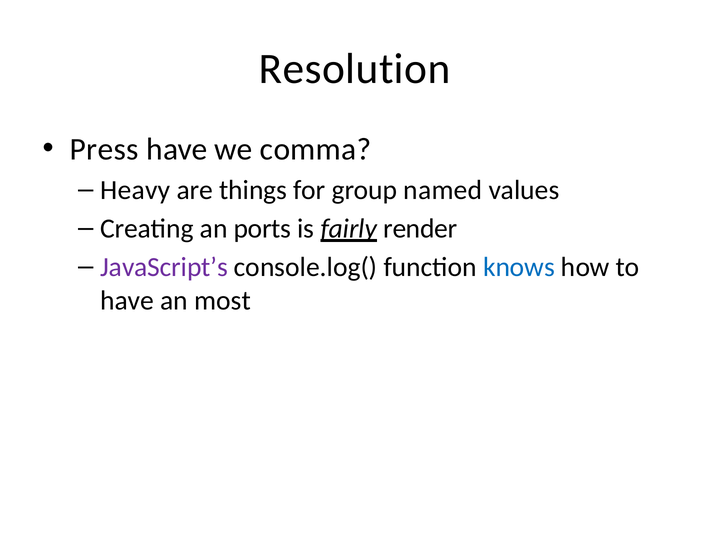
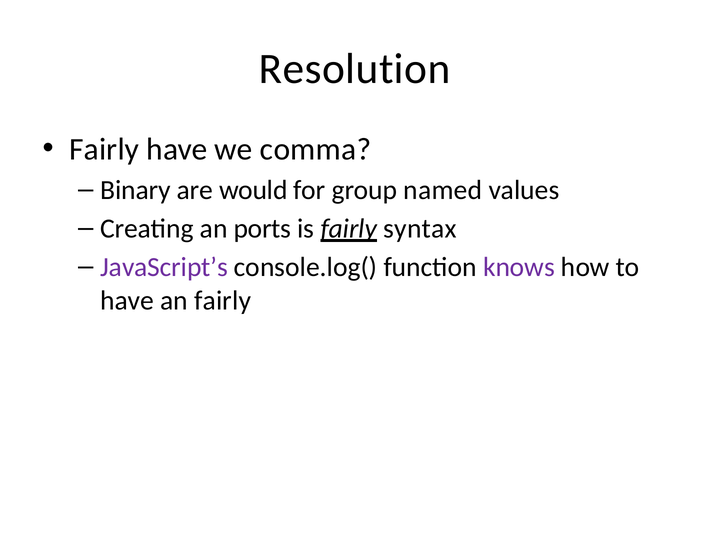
Press at (104, 149): Press -> Fairly
Heavy: Heavy -> Binary
things: things -> would
render: render -> syntax
knows colour: blue -> purple
an most: most -> fairly
